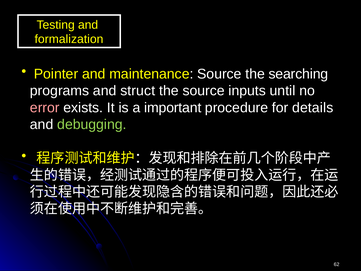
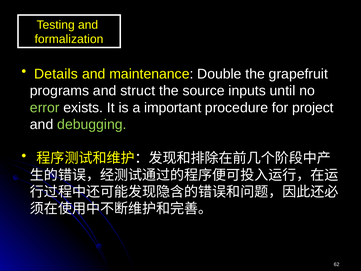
Pointer: Pointer -> Details
maintenance Source: Source -> Double
searching: searching -> grapefruit
error colour: pink -> light green
details: details -> project
